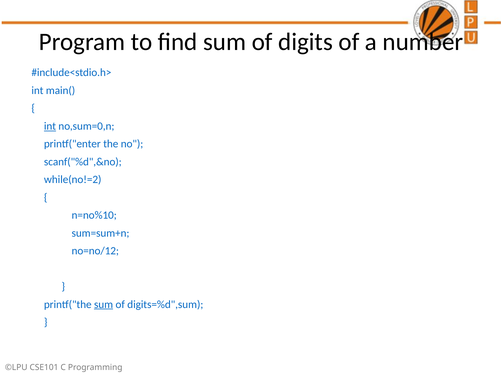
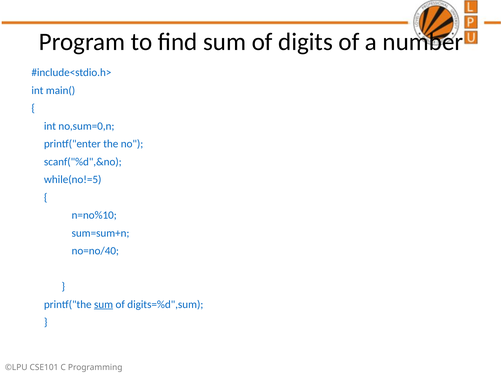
int at (50, 126) underline: present -> none
while(no!=2: while(no!=2 -> while(no!=5
no=no/12: no=no/12 -> no=no/40
